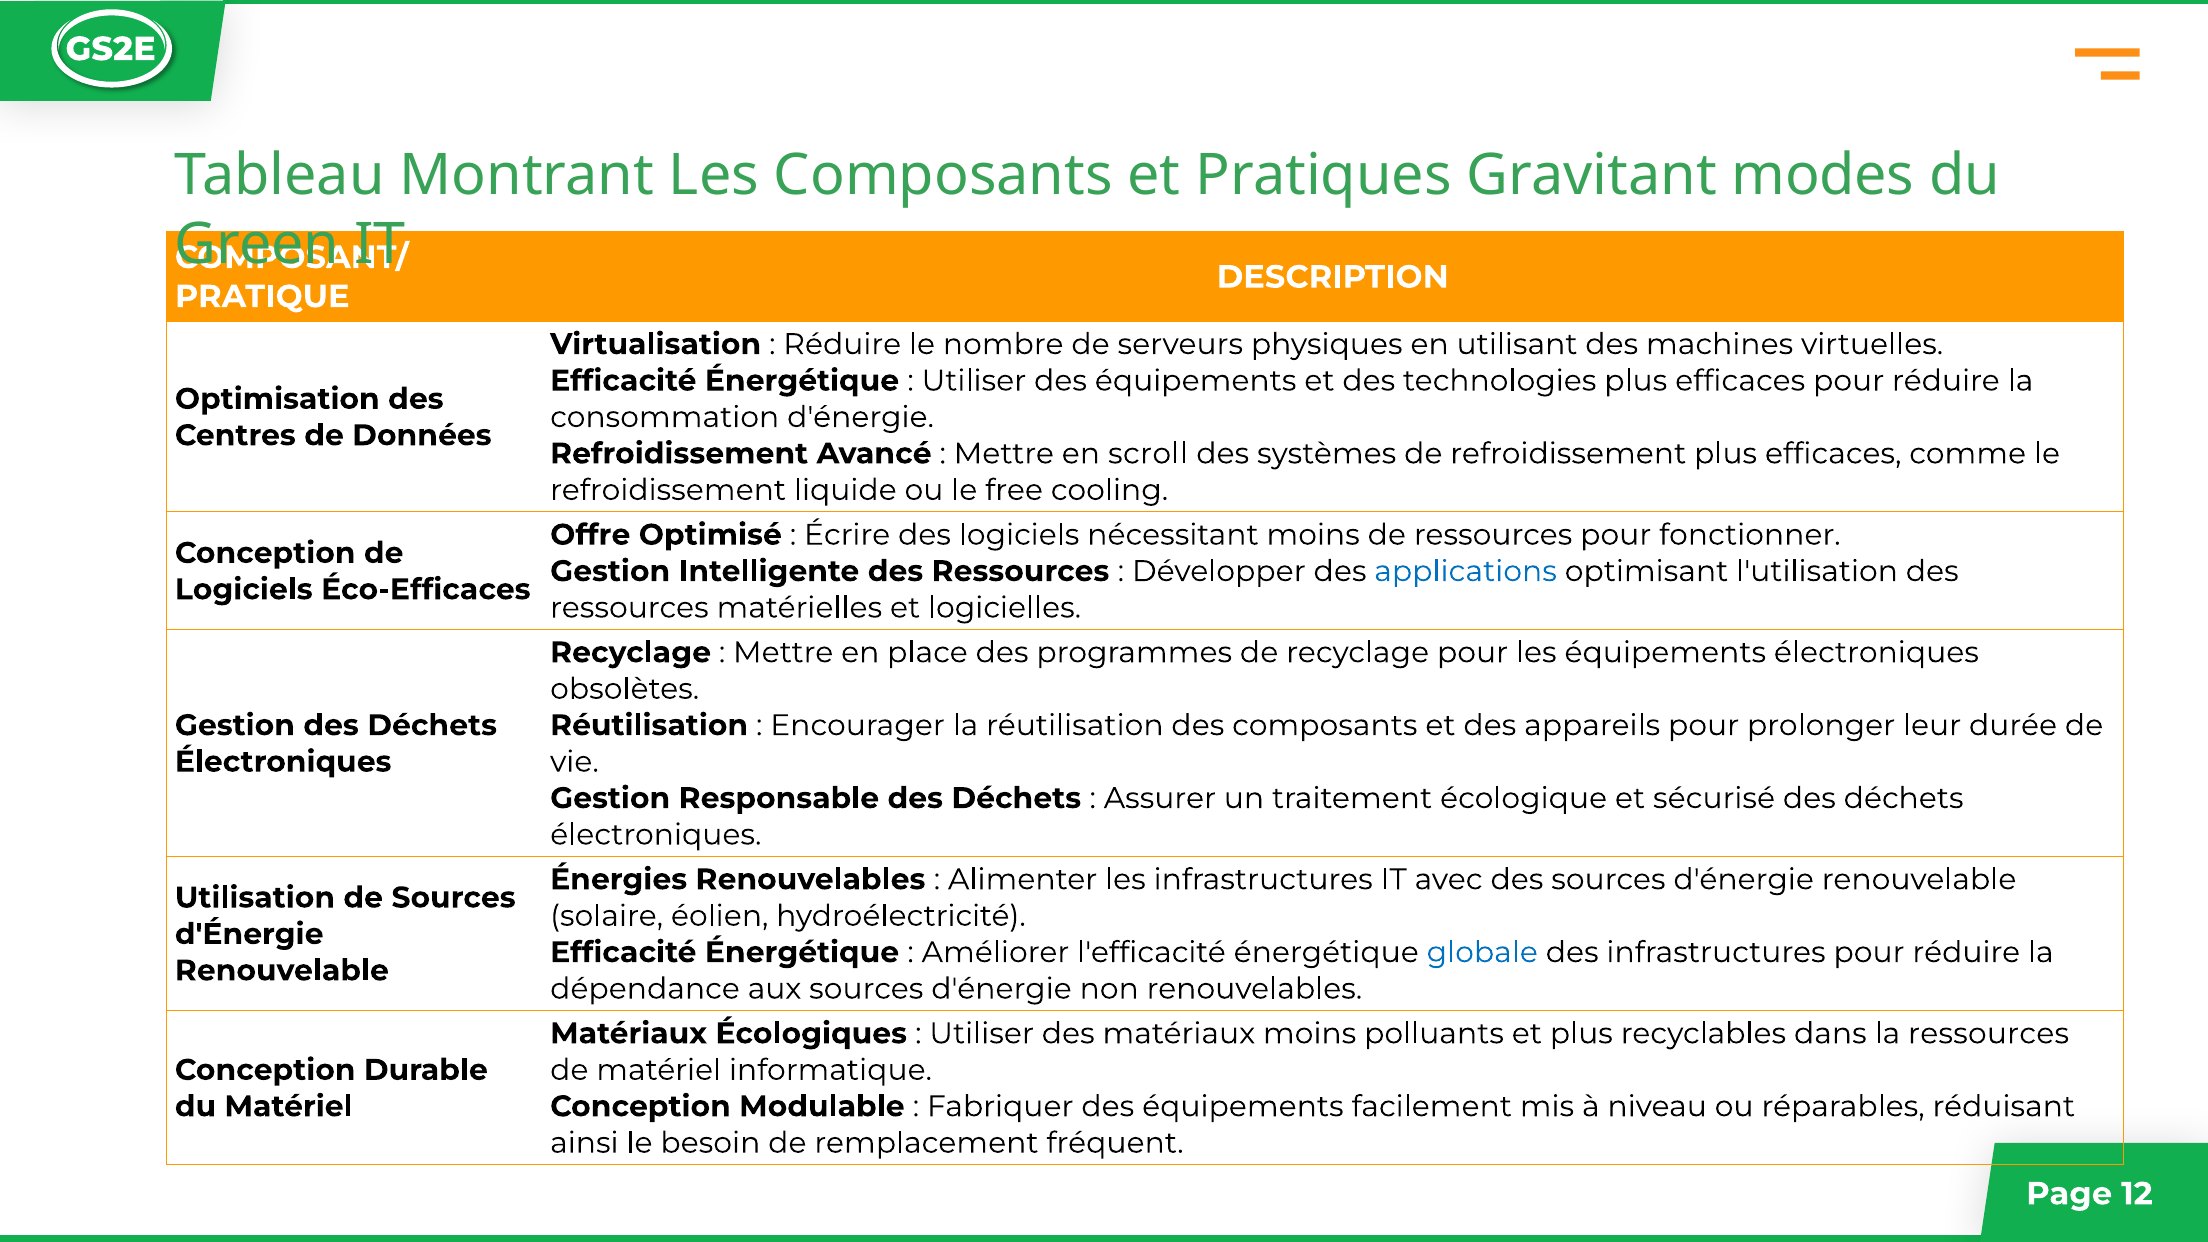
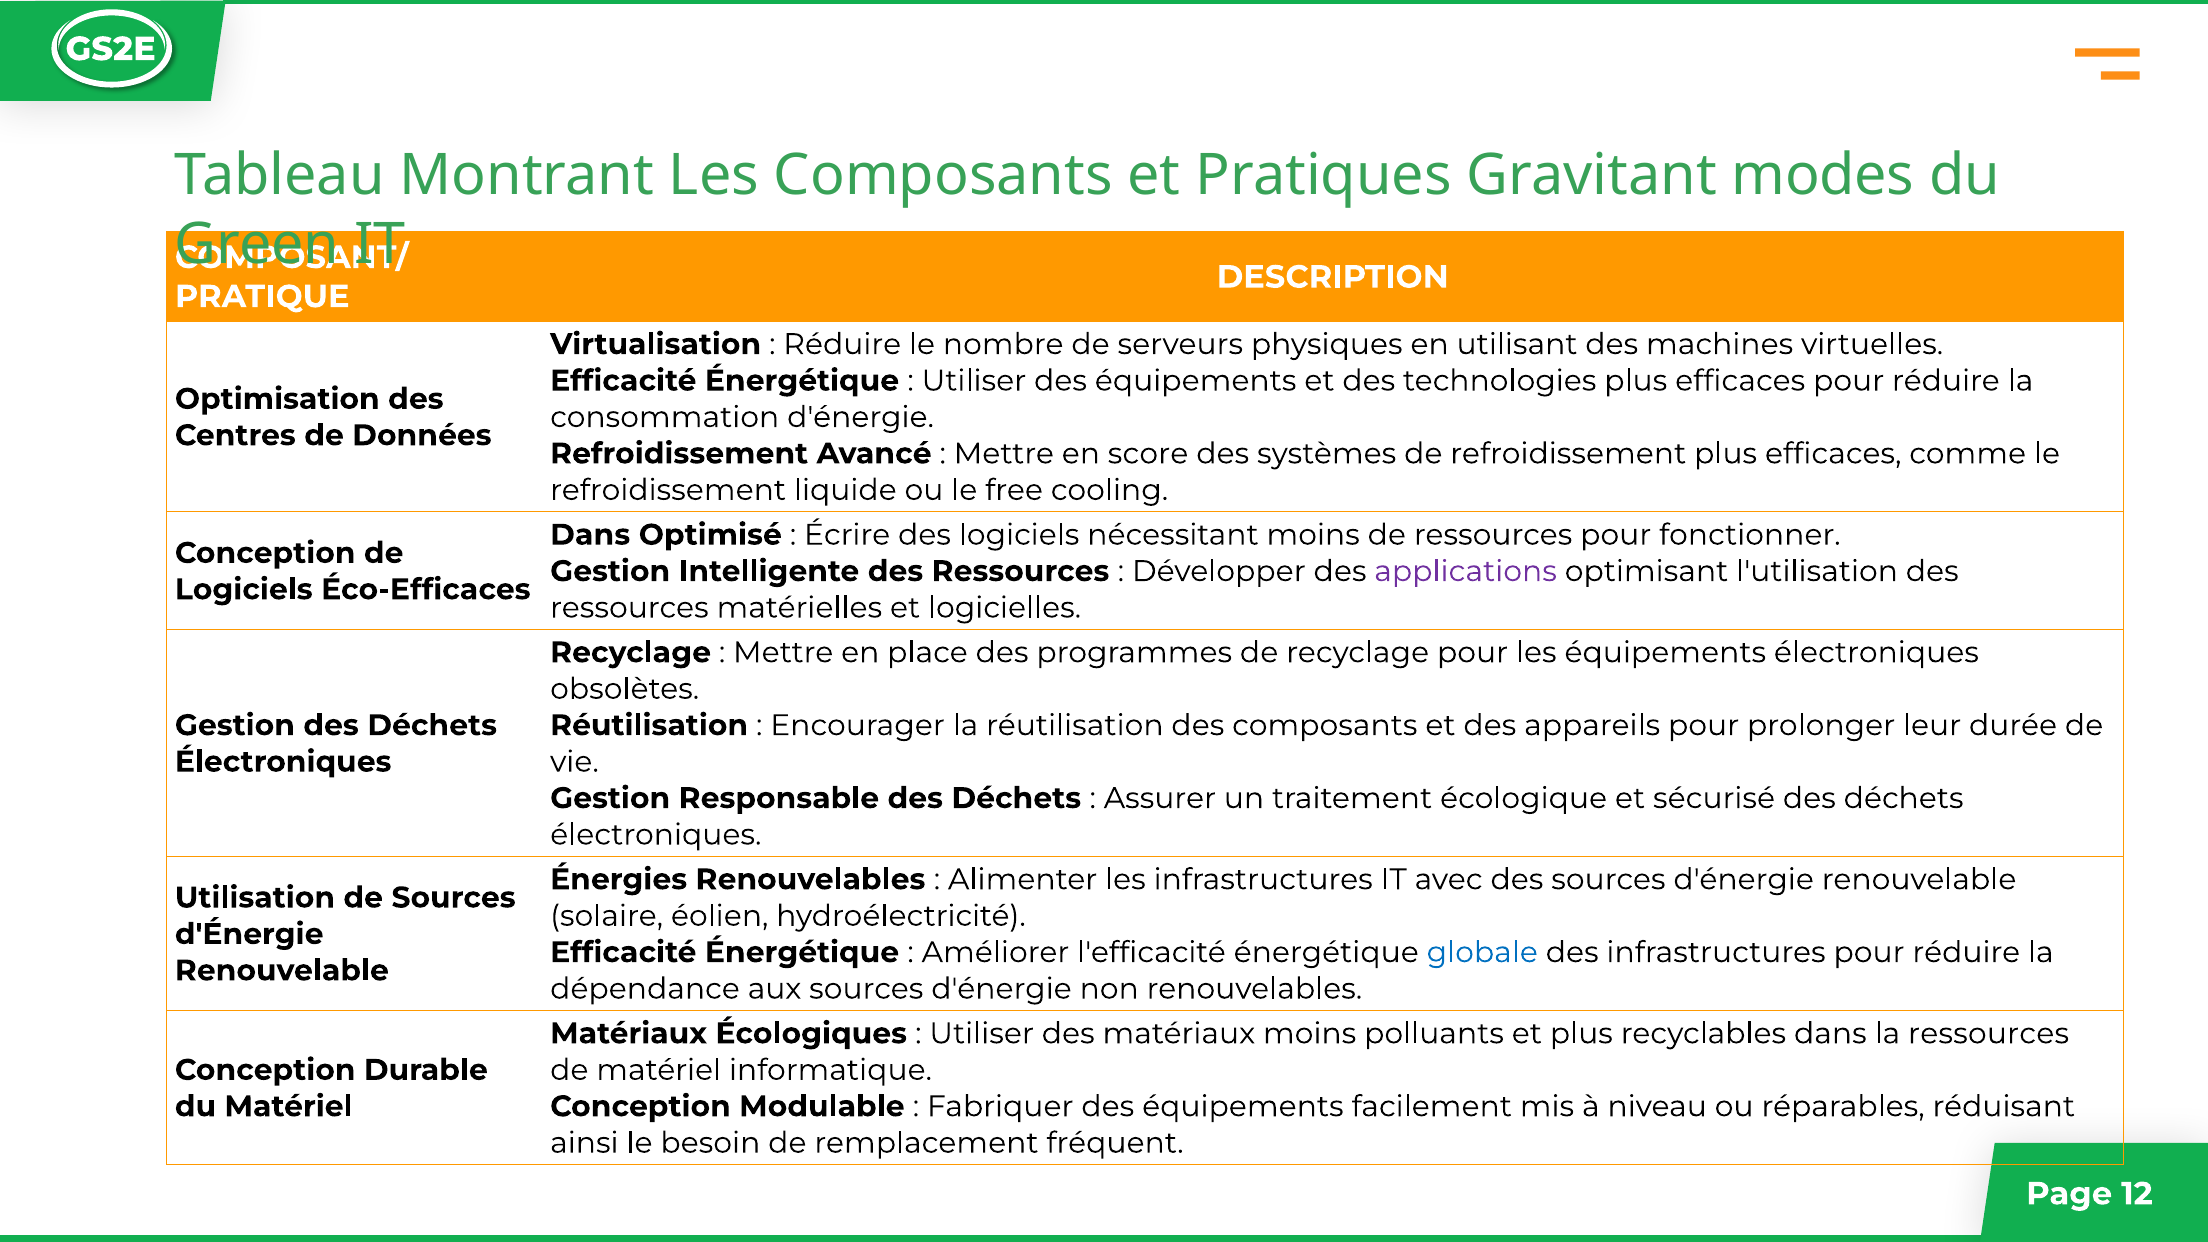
scroll: scroll -> score
Offre at (590, 535): Offre -> Dans
applications colour: blue -> purple
